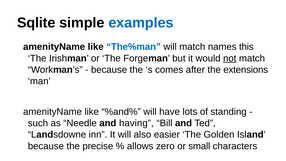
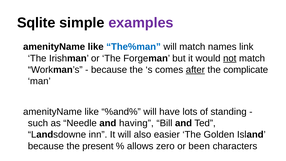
examples colour: blue -> purple
this: this -> link
after underline: none -> present
extensions: extensions -> complicate
precise: precise -> present
small: small -> been
